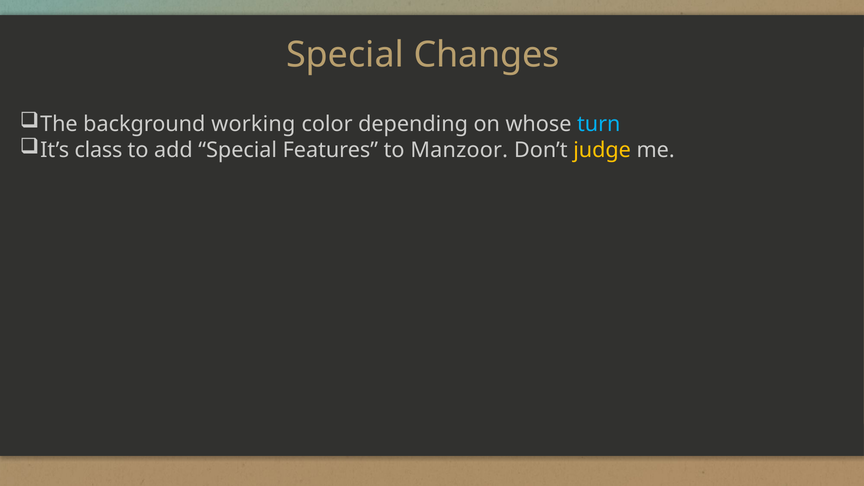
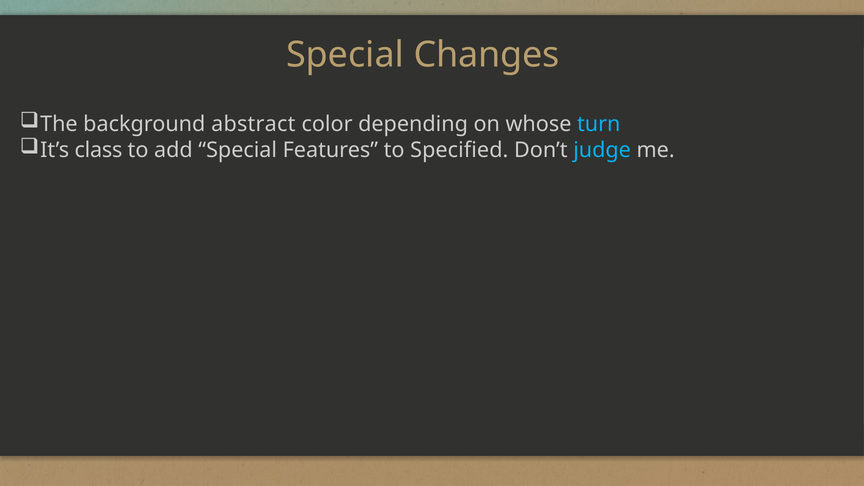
working: working -> abstract
Manzoor: Manzoor -> Specified
judge colour: yellow -> light blue
